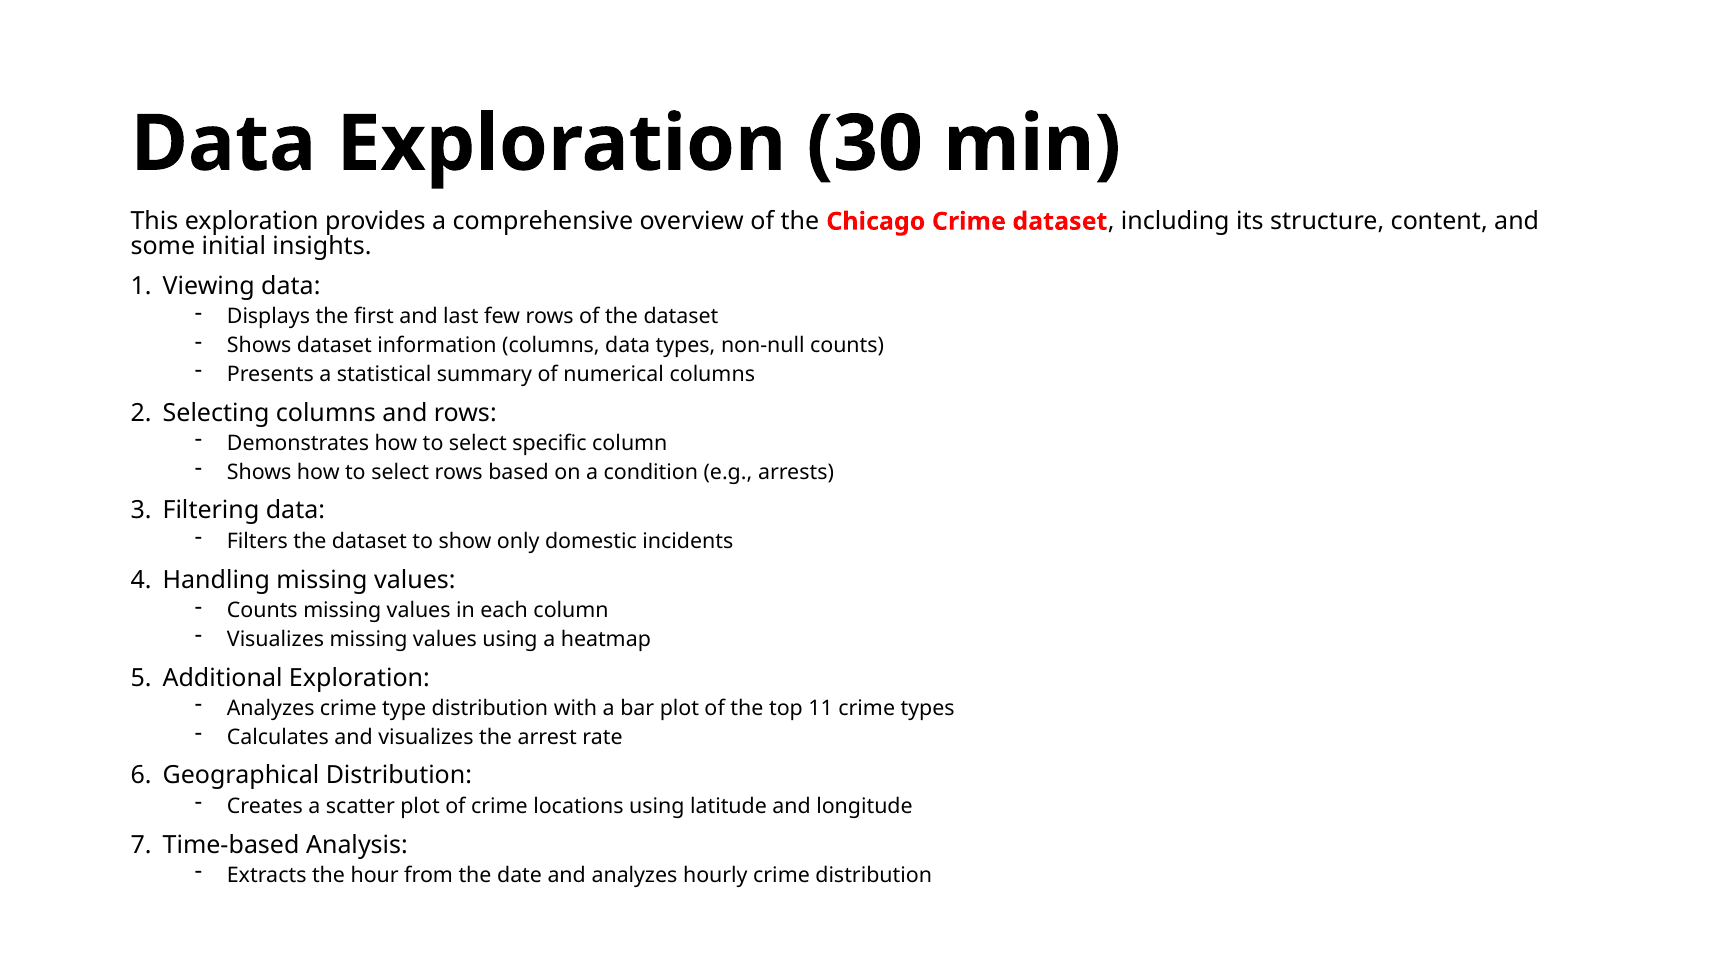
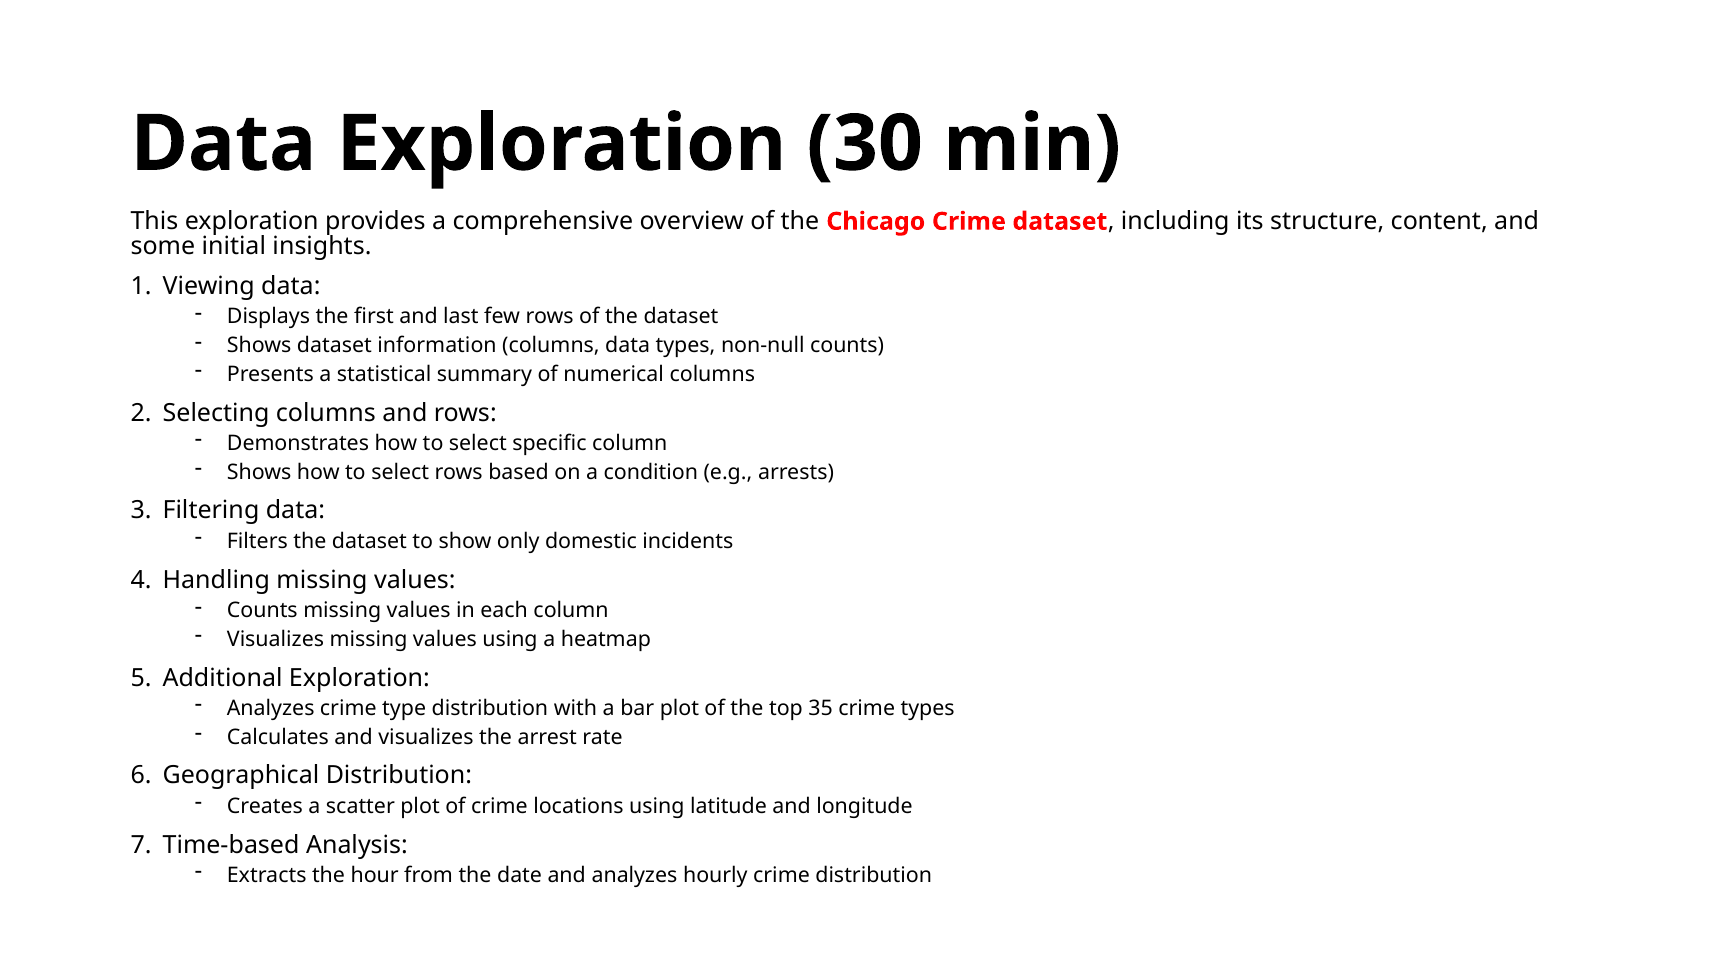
11: 11 -> 35
